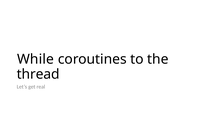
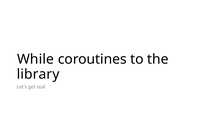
thread: thread -> library
